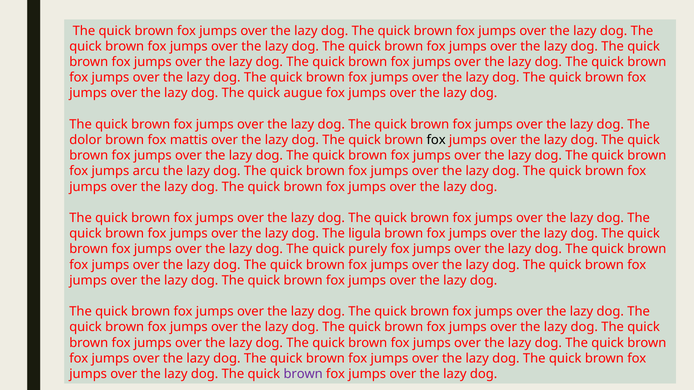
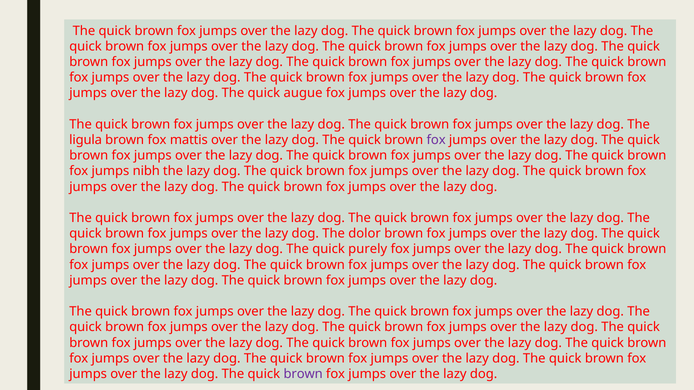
dolor: dolor -> ligula
fox at (436, 140) colour: black -> purple
arcu: arcu -> nibh
ligula: ligula -> dolor
